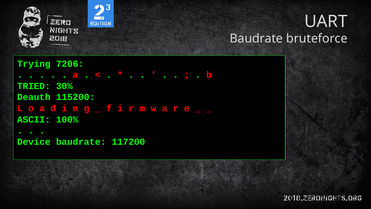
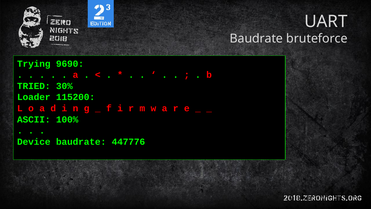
7206: 7206 -> 9690
Deauth: Deauth -> Loader
117200: 117200 -> 447776
